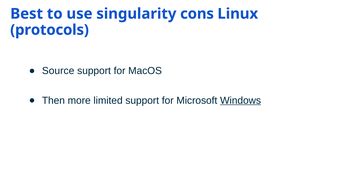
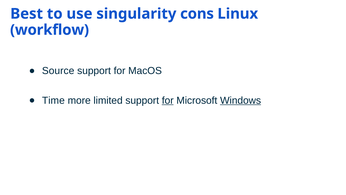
protocols: protocols -> workflow
Then: Then -> Time
for at (168, 100) underline: none -> present
